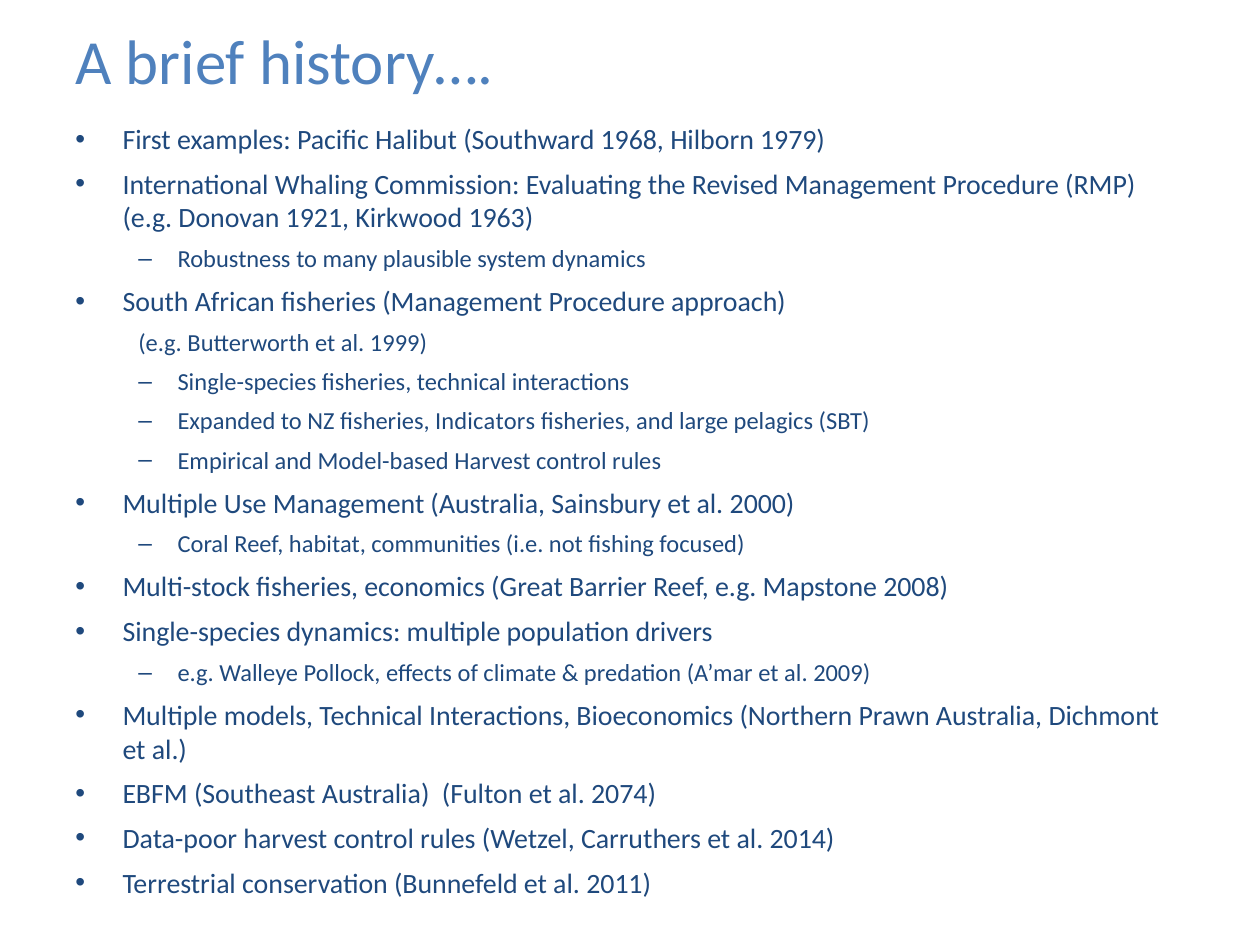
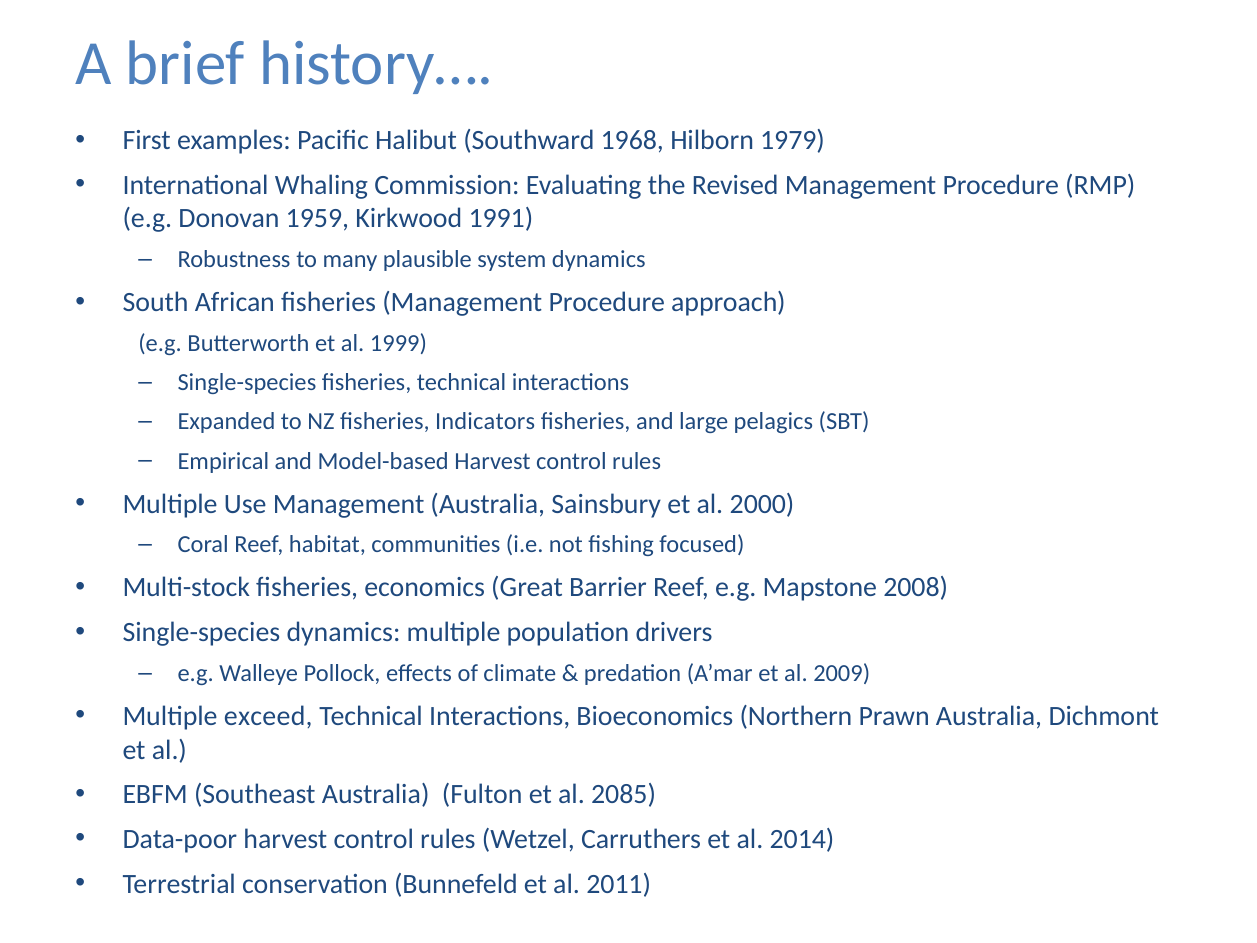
1921: 1921 -> 1959
1963: 1963 -> 1991
models: models -> exceed
2074: 2074 -> 2085
